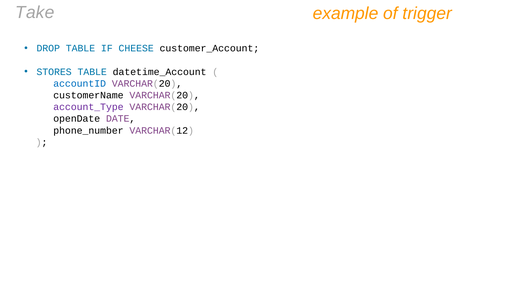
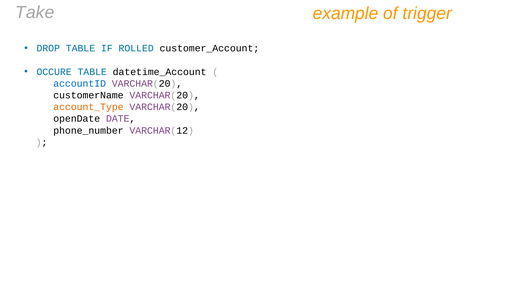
CHEESE: CHEESE -> ROLLED
STORES: STORES -> OCCURE
account_Type colour: purple -> orange
